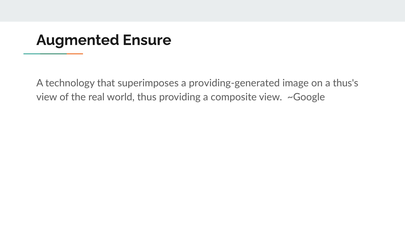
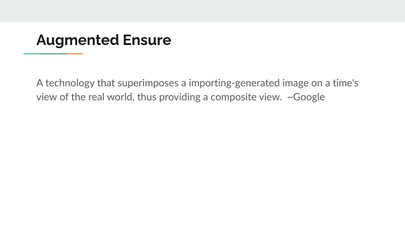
providing-generated: providing-generated -> importing-generated
thus's: thus's -> time's
